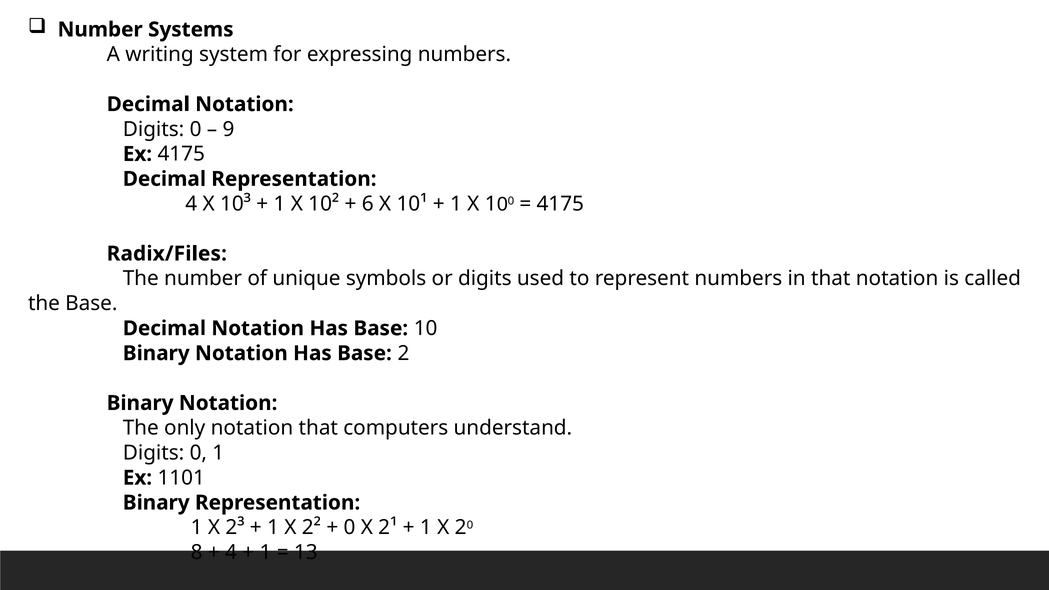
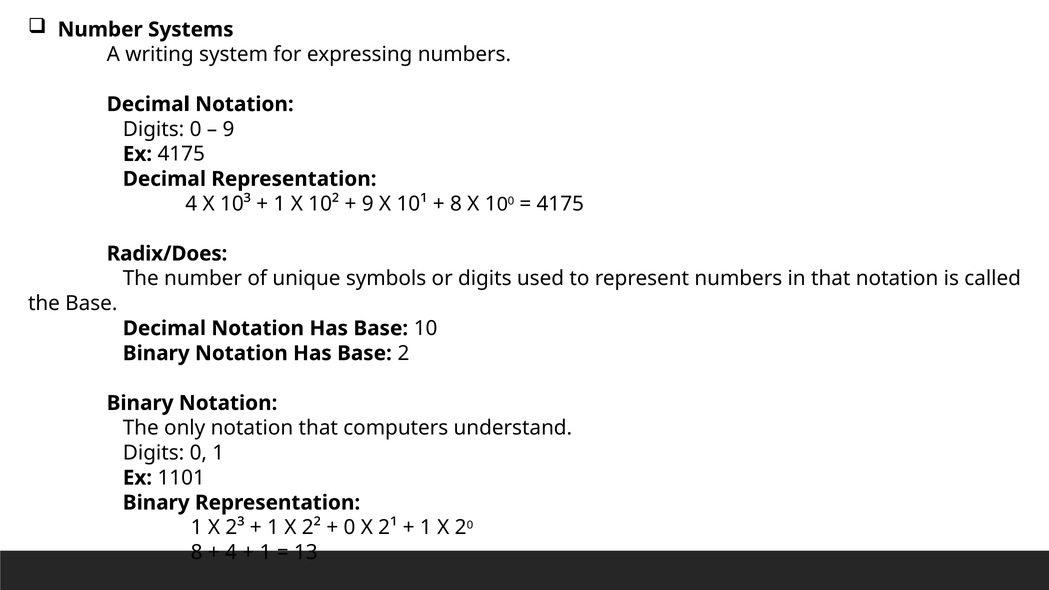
6 at (368, 204): 6 -> 9
1 at (456, 204): 1 -> 8
Radix/Files: Radix/Files -> Radix/Does
